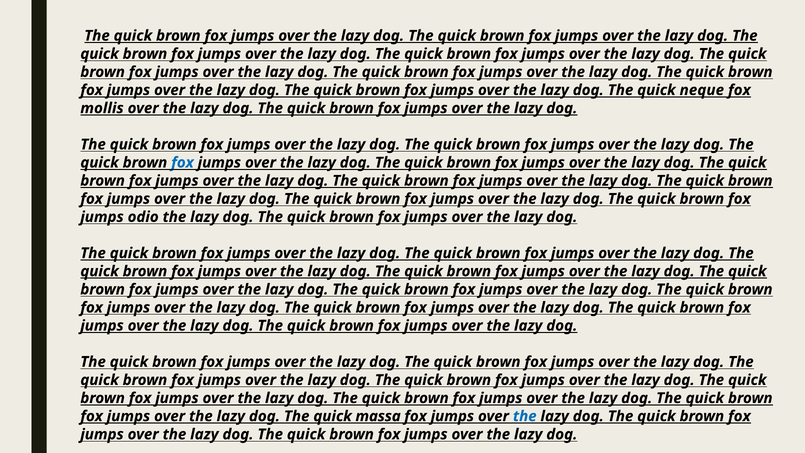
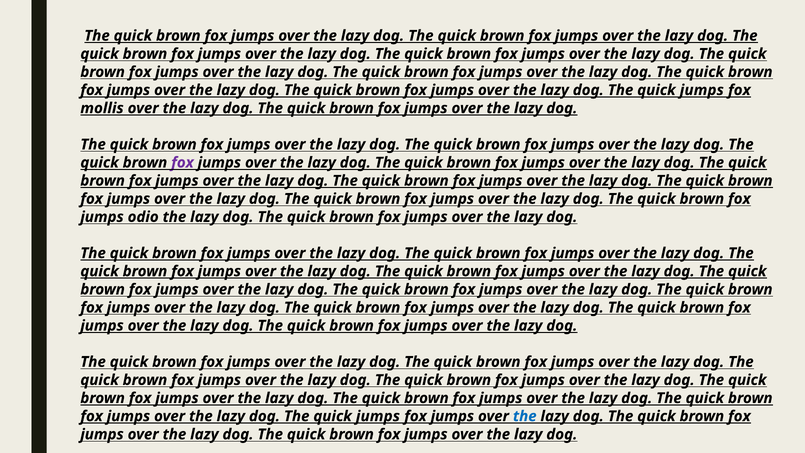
neque at (702, 90): neque -> jumps
fox at (182, 162) colour: blue -> purple
massa at (378, 416): massa -> jumps
